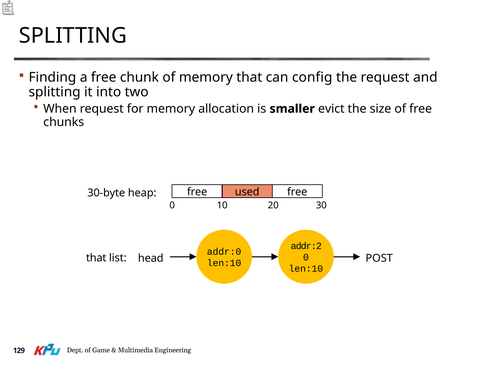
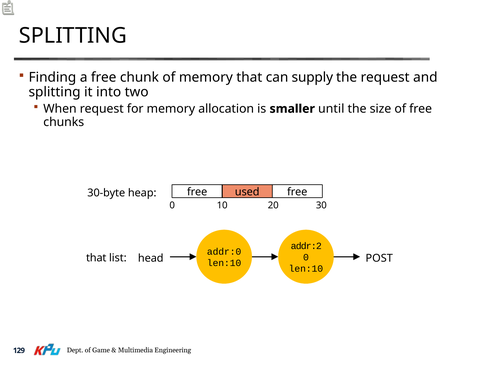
config: config -> supply
evict: evict -> until
